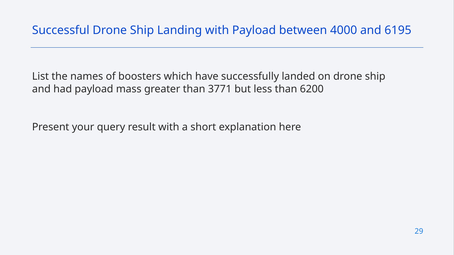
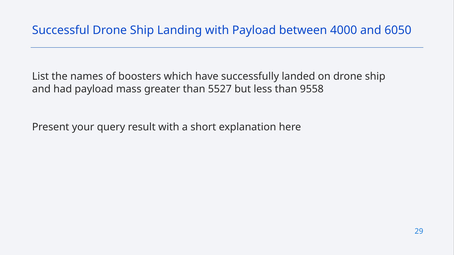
6195: 6195 -> 6050
3771: 3771 -> 5527
6200: 6200 -> 9558
